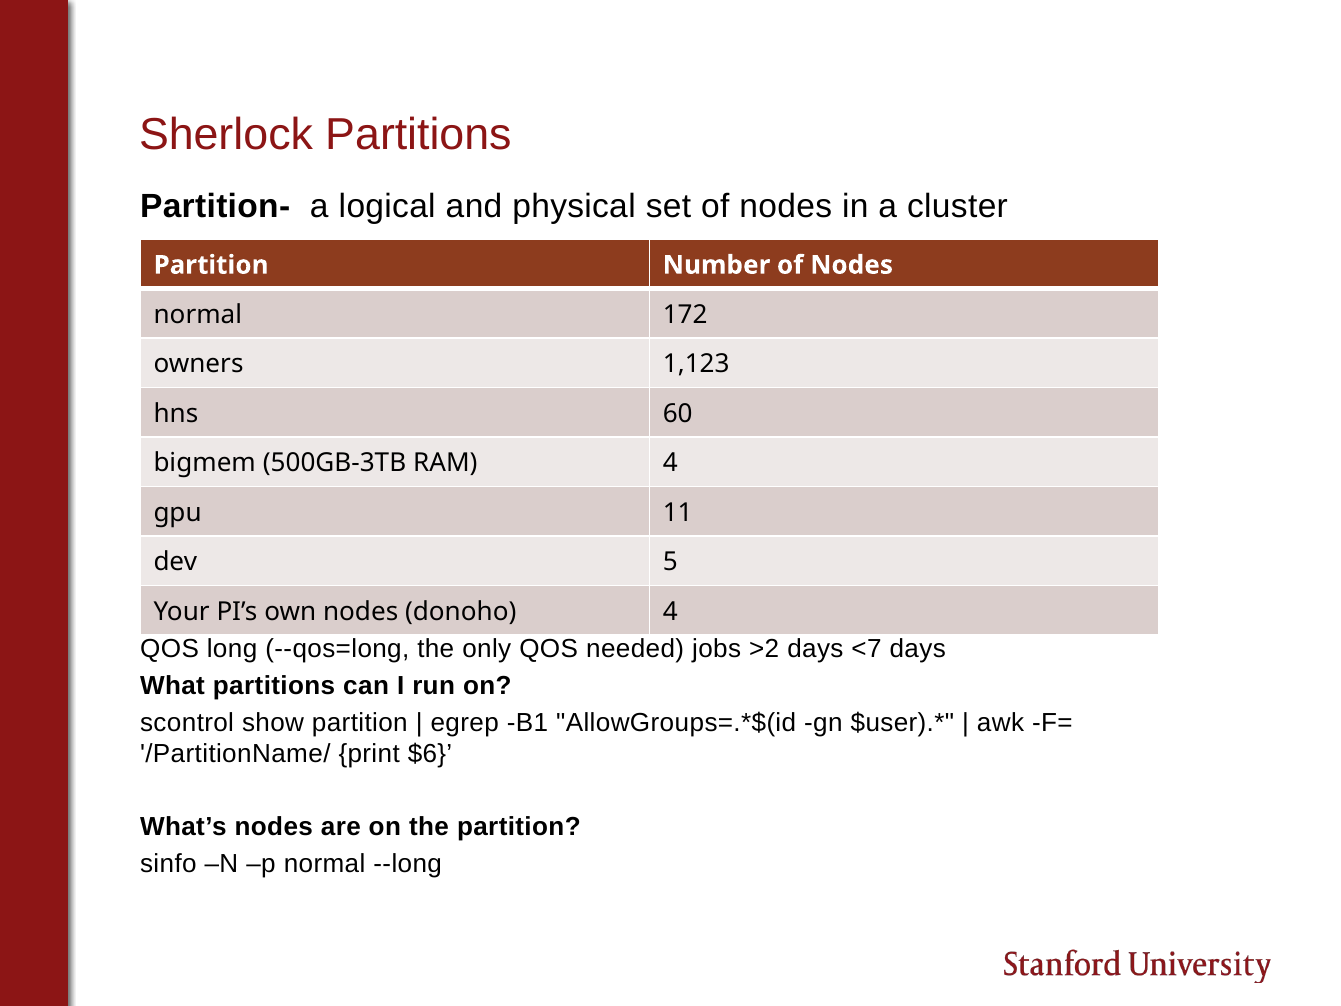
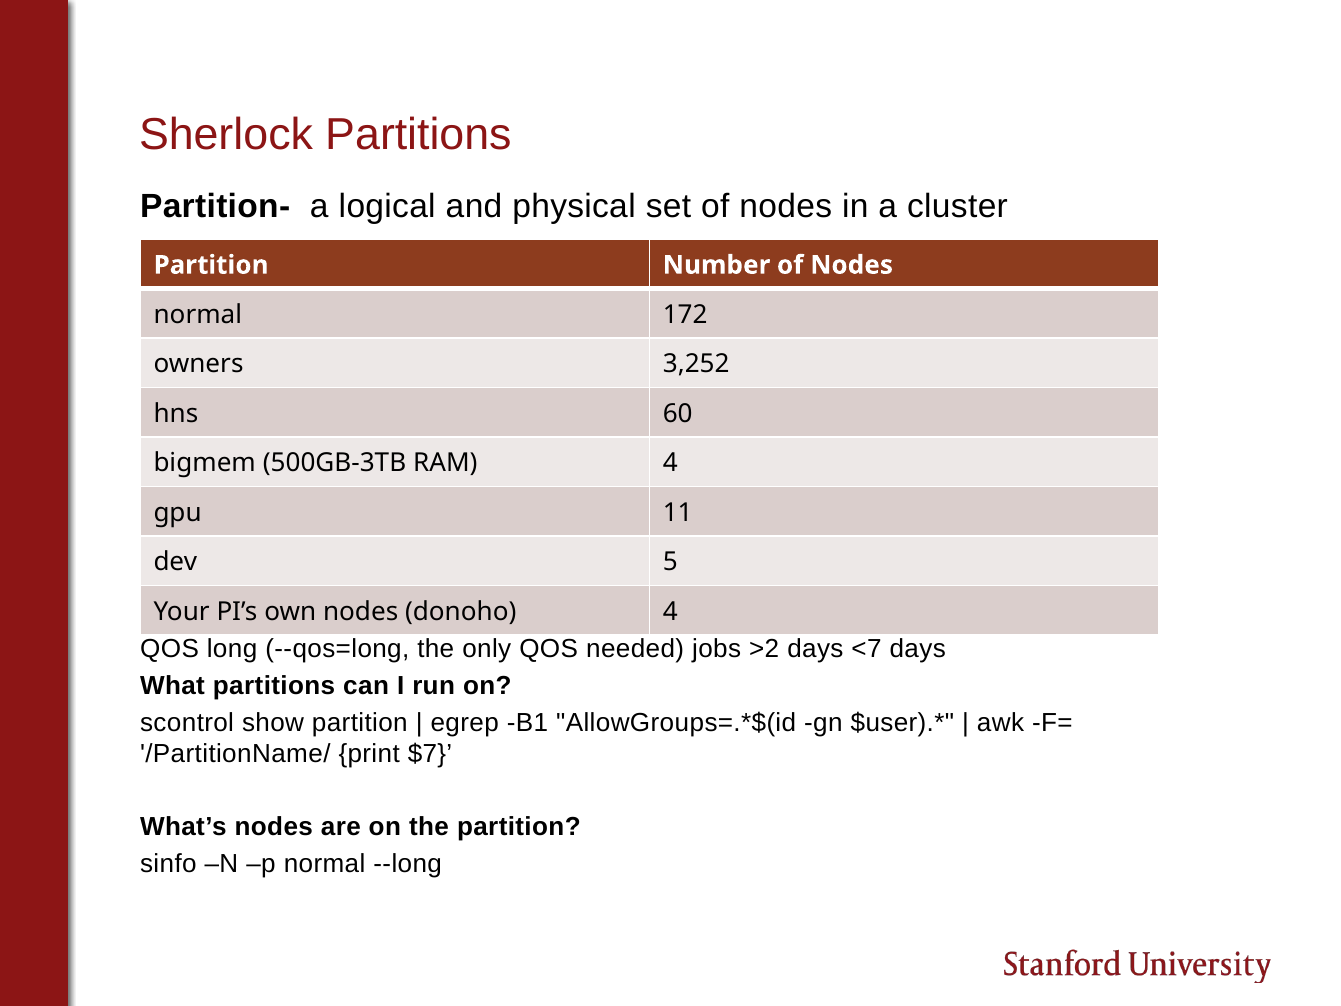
1,123: 1,123 -> 3,252
$6: $6 -> $7
